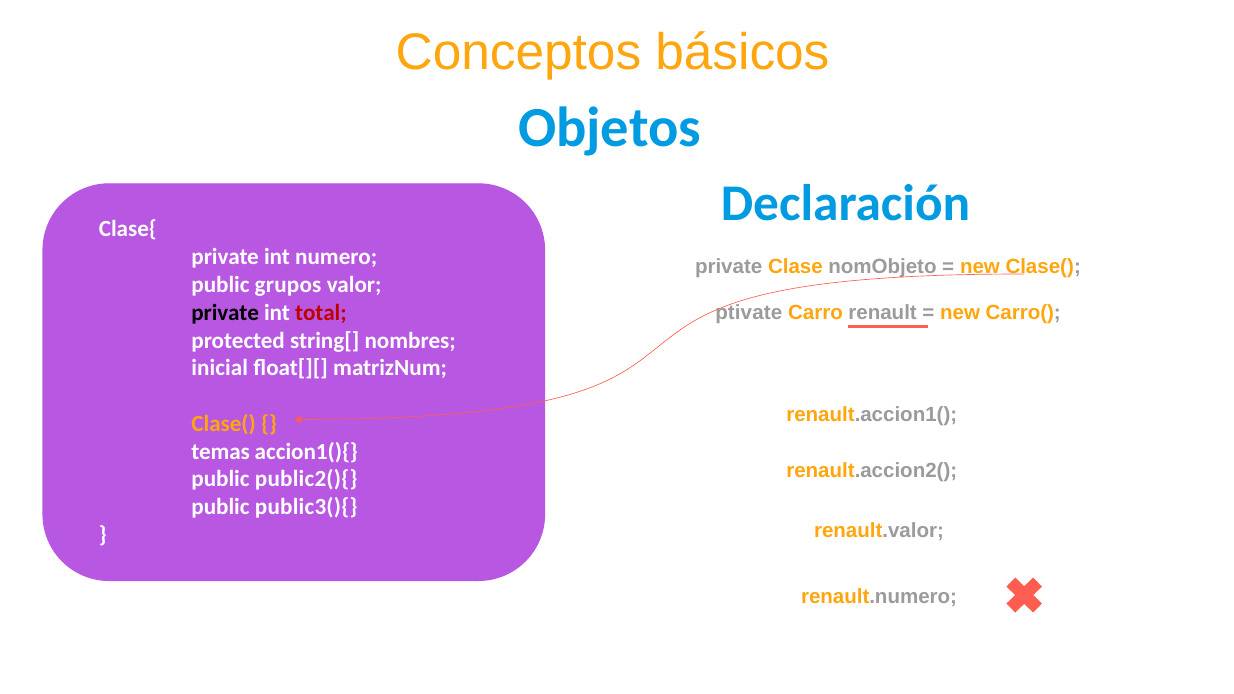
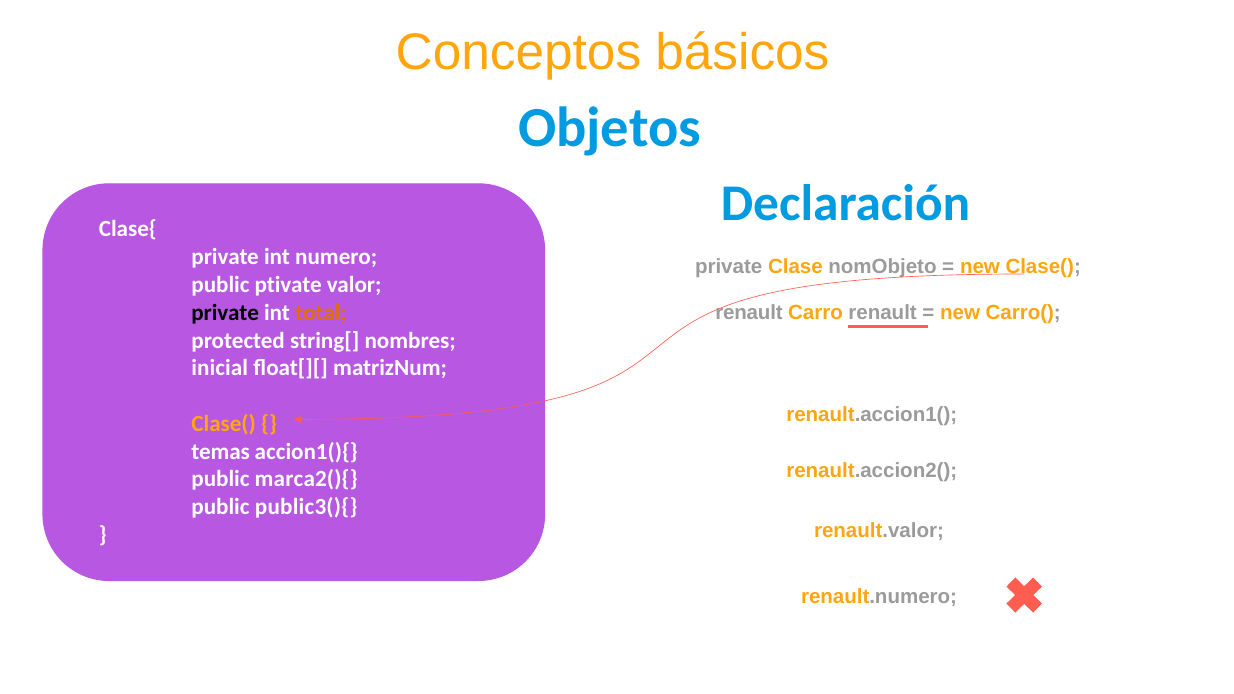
grupos: grupos -> ptivate
total colour: red -> orange
ptivate at (749, 313): ptivate -> renault
public2(){: public2(){ -> marca2(){
